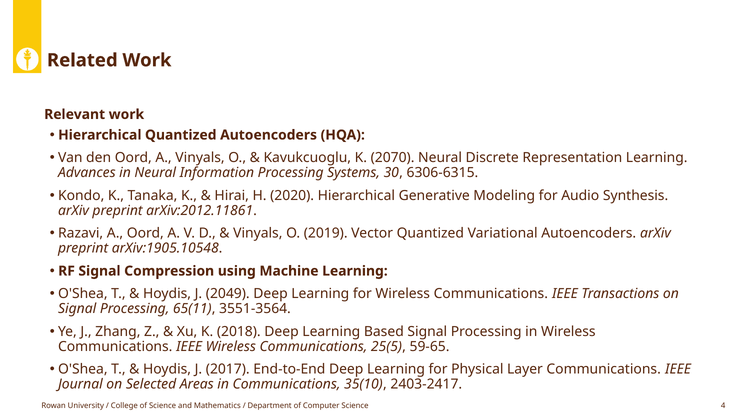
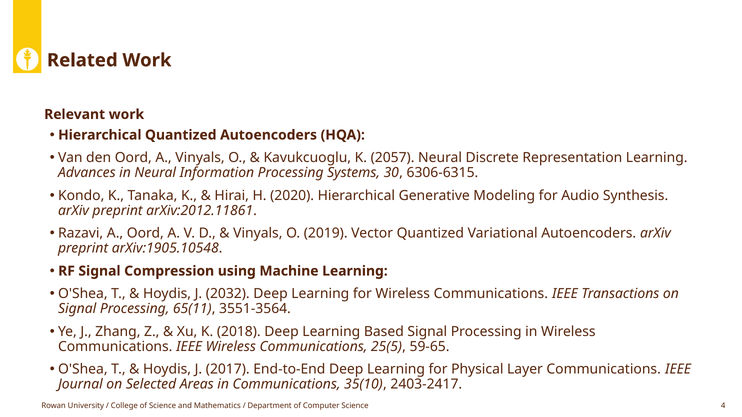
2070: 2070 -> 2057
2049: 2049 -> 2032
